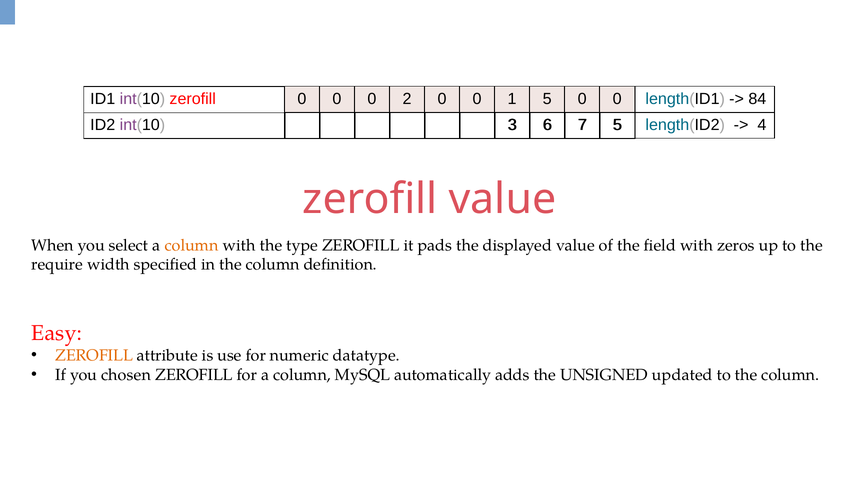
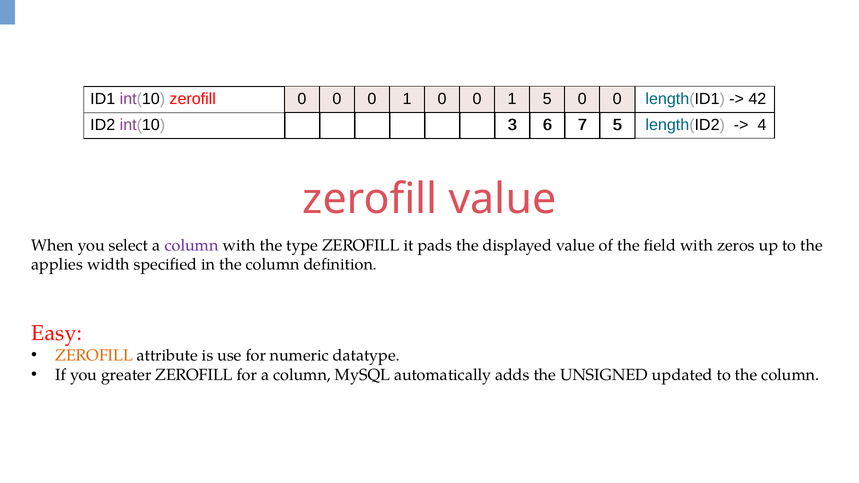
0 0 0 2: 2 -> 1
84: 84 -> 42
column at (192, 245) colour: orange -> purple
require: require -> applies
chosen: chosen -> greater
